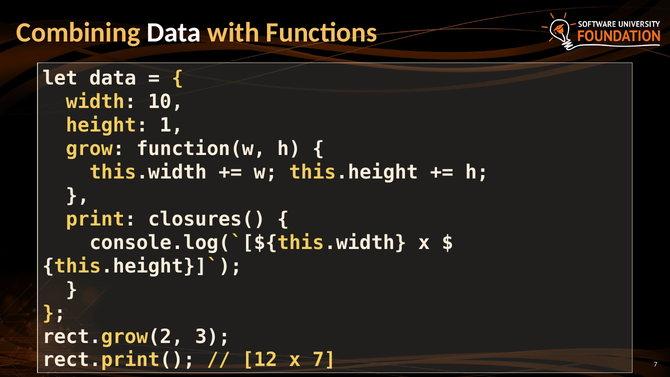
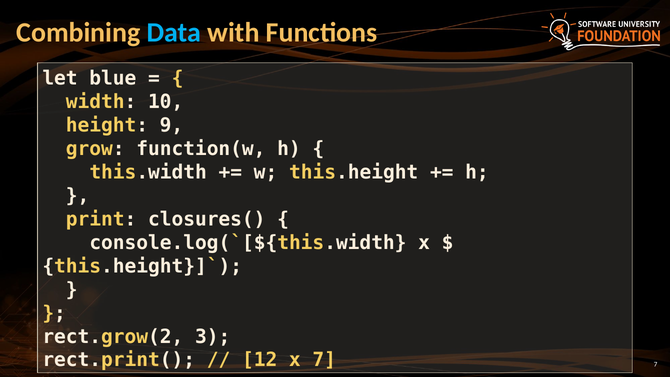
Data at (174, 33) colour: white -> light blue
let data: data -> blue
1: 1 -> 9
